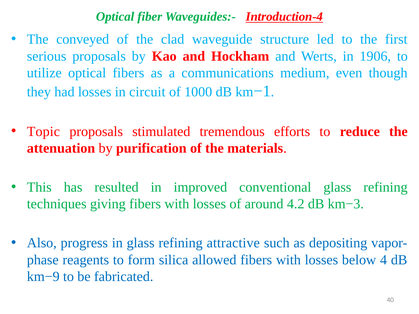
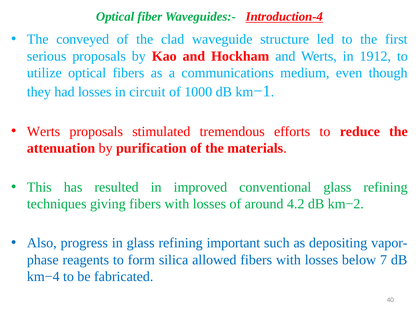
1906: 1906 -> 1912
Topic at (43, 132): Topic -> Werts
km−3: km−3 -> km−2
attractive: attractive -> important
4: 4 -> 7
km−9: km−9 -> km−4
